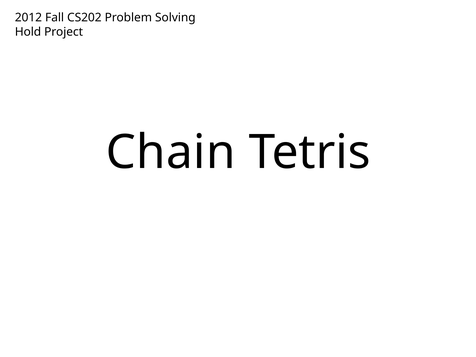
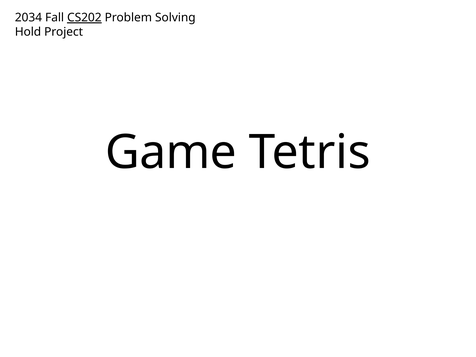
2012: 2012 -> 2034
CS202 underline: none -> present
Chain: Chain -> Game
